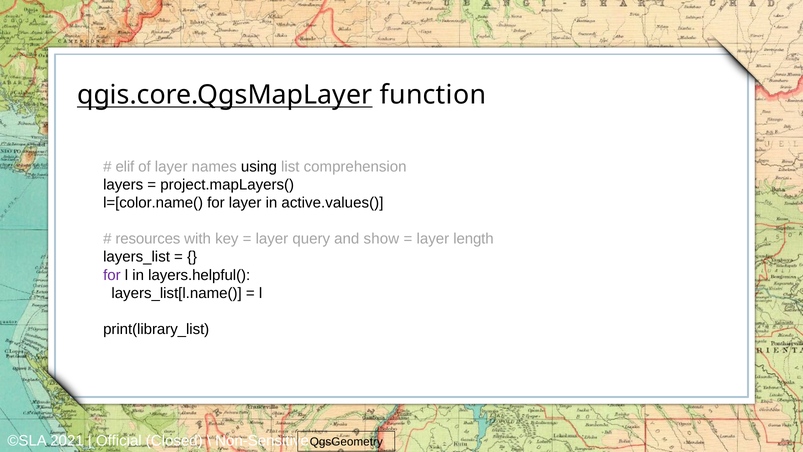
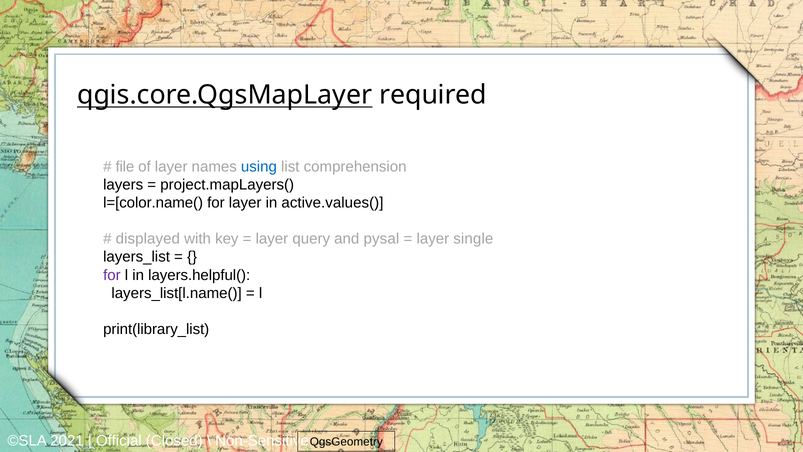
function: function -> required
elif: elif -> file
using colour: black -> blue
resources: resources -> displayed
show: show -> pysal
length: length -> single
